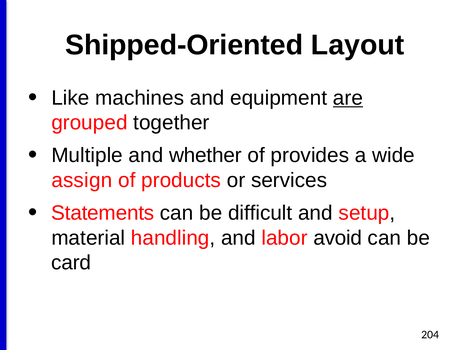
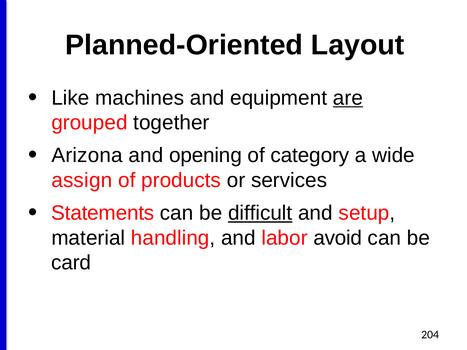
Shipped-Oriented: Shipped-Oriented -> Planned-Oriented
Multiple: Multiple -> Arizona
whether: whether -> opening
provides: provides -> category
difficult underline: none -> present
